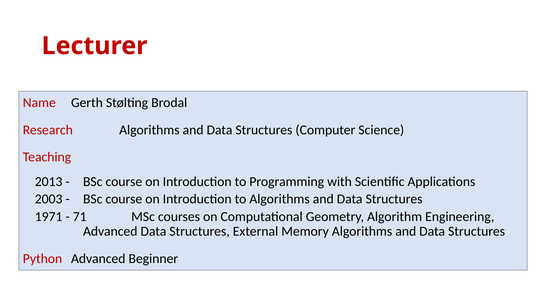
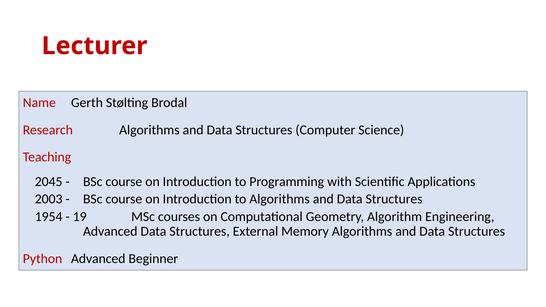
2013: 2013 -> 2045
1971: 1971 -> 1954
71: 71 -> 19
